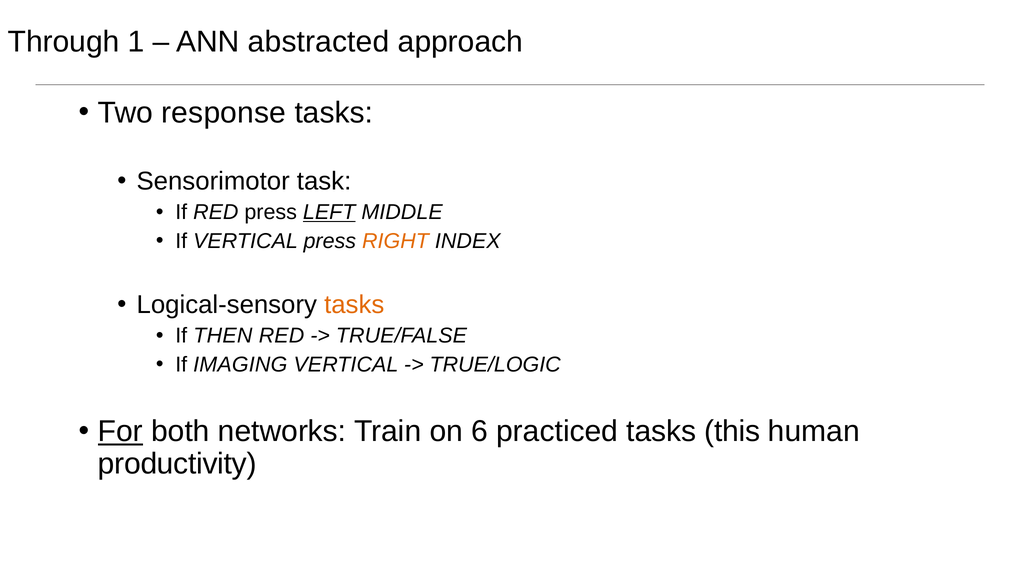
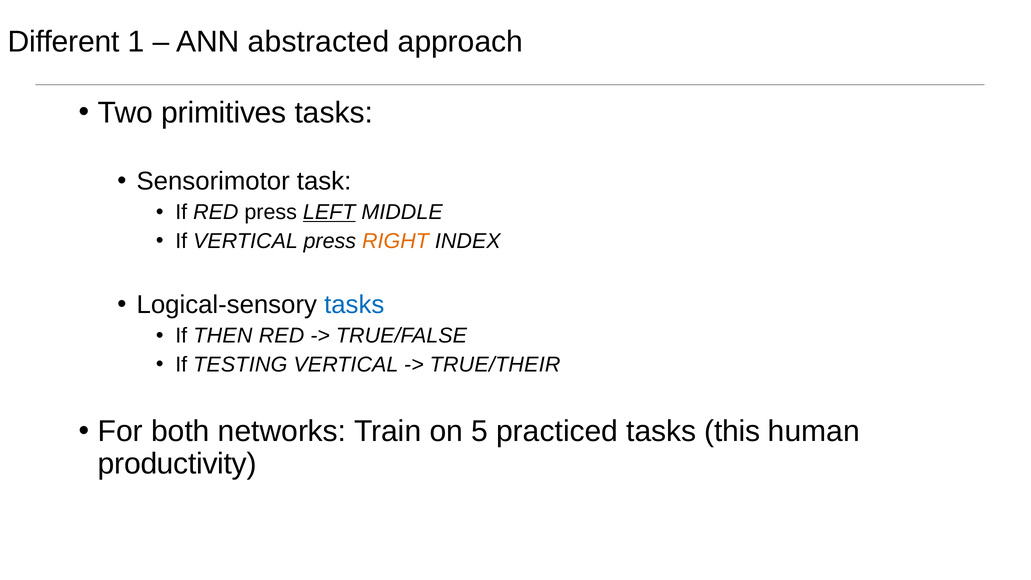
Through: Through -> Different
response: response -> primitives
tasks at (354, 305) colour: orange -> blue
IMAGING: IMAGING -> TESTING
TRUE/LOGIC: TRUE/LOGIC -> TRUE/THEIR
For underline: present -> none
6: 6 -> 5
